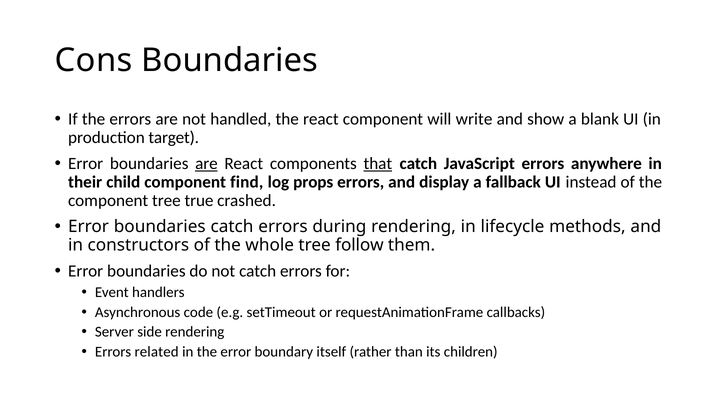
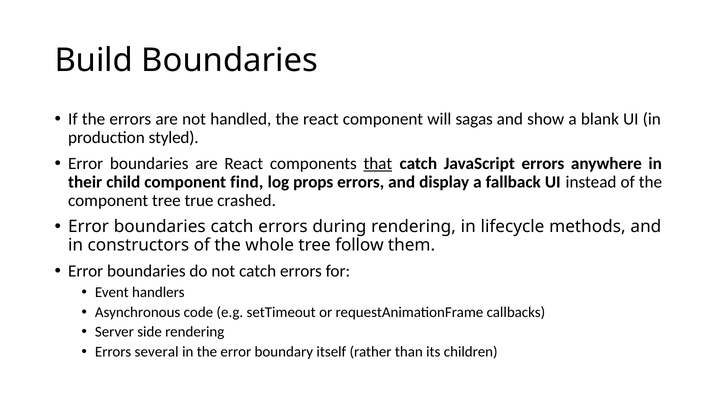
Cons: Cons -> Build
write: write -> sagas
target: target -> styled
are at (206, 164) underline: present -> none
related: related -> several
